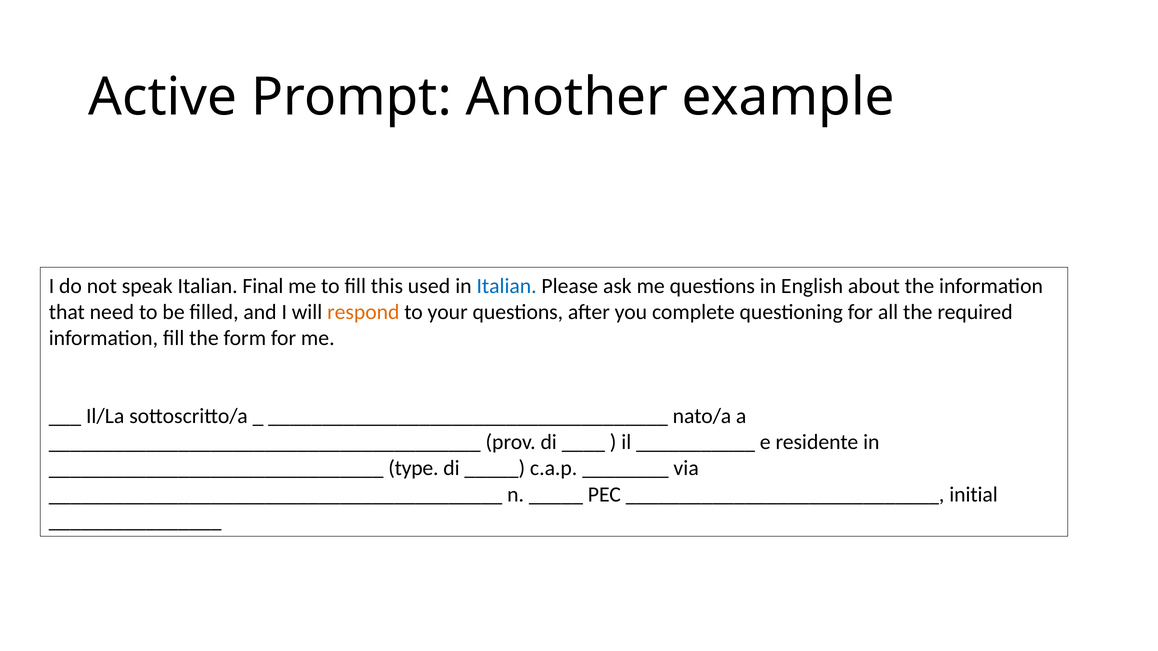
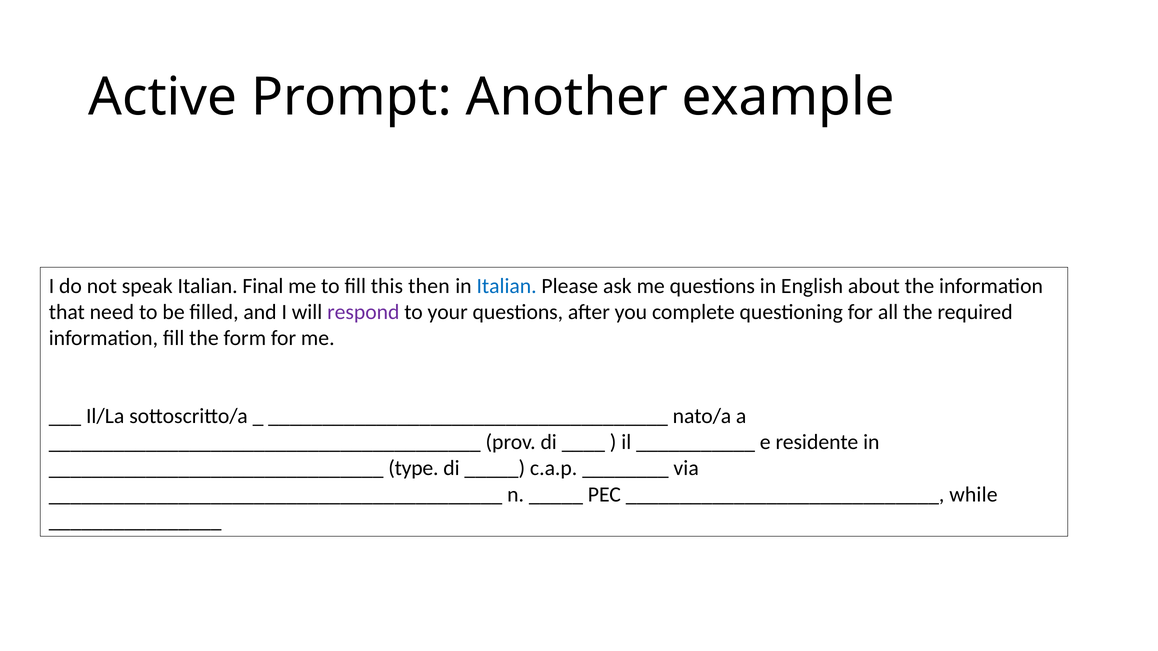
used: used -> then
respond colour: orange -> purple
initial: initial -> while
